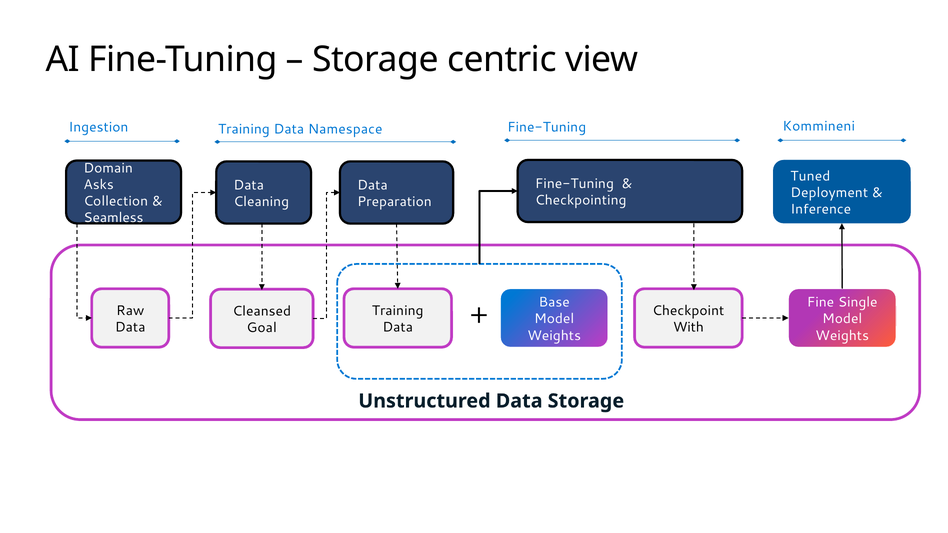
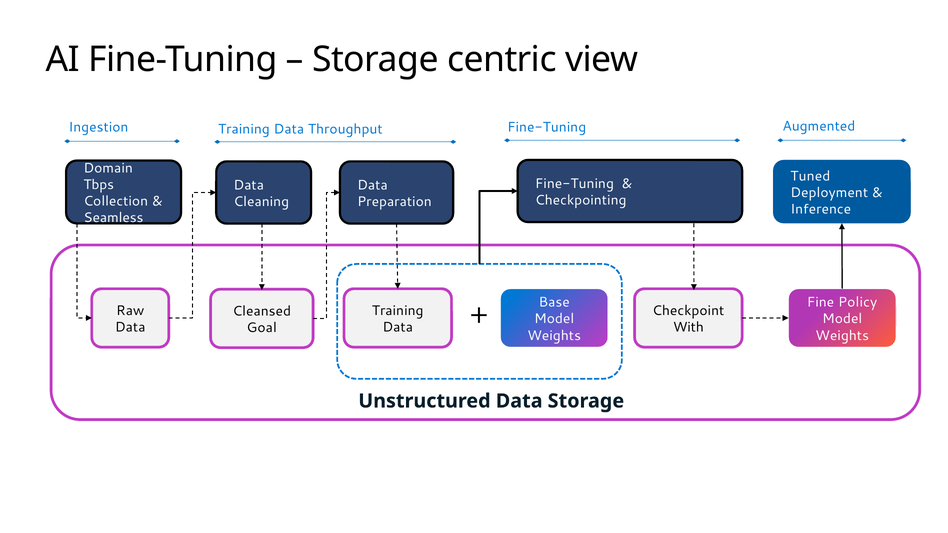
Namespace: Namespace -> Throughput
Kommineni: Kommineni -> Augmented
Asks: Asks -> Tbps
Single: Single -> Policy
